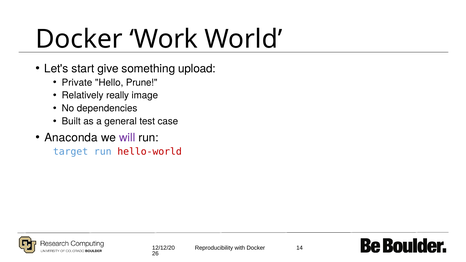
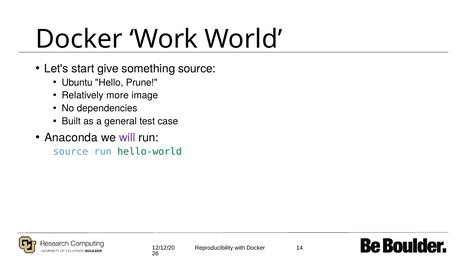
something upload: upload -> source
Private: Private -> Ubuntu
really: really -> more
target at (71, 152): target -> source
hello-world colour: red -> green
